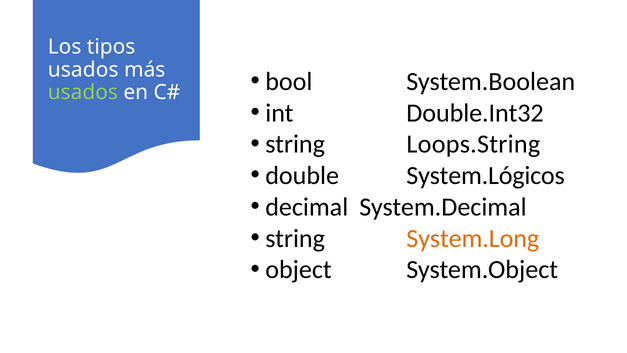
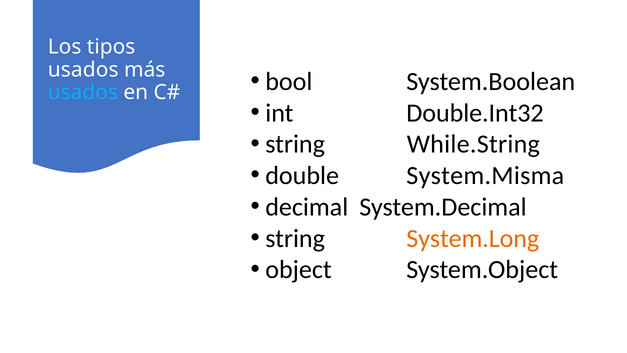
usados at (83, 92) colour: light green -> light blue
Loops.String: Loops.String -> While.String
System.Lógicos: System.Lógicos -> System.Misma
